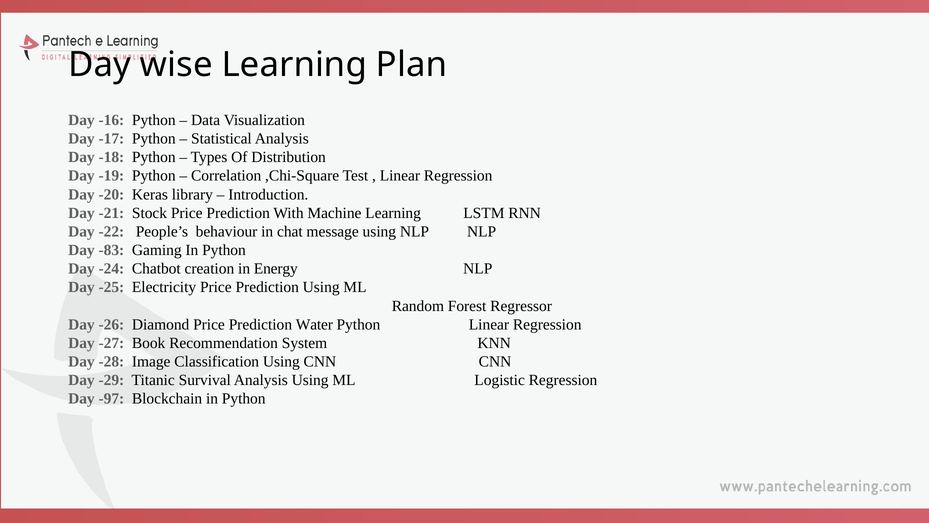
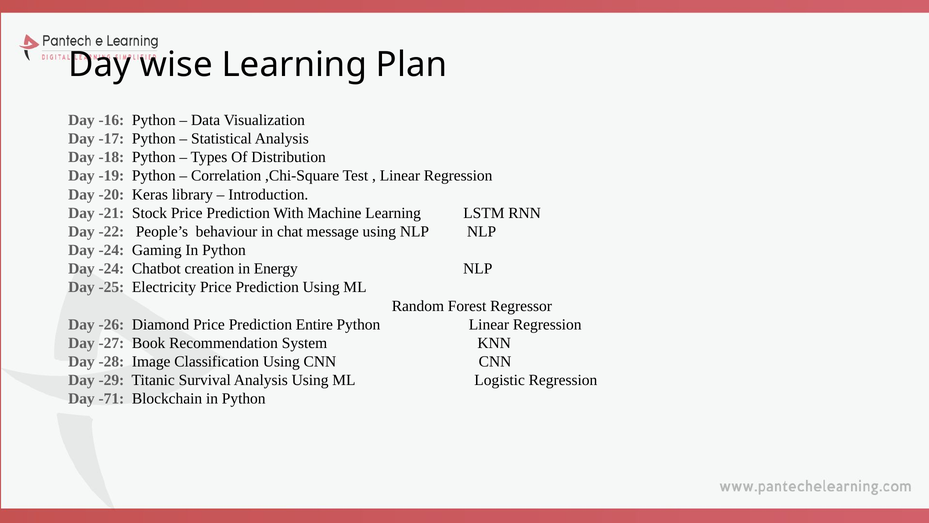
-83 at (111, 250): -83 -> -24
Water: Water -> Entire
-97: -97 -> -71
